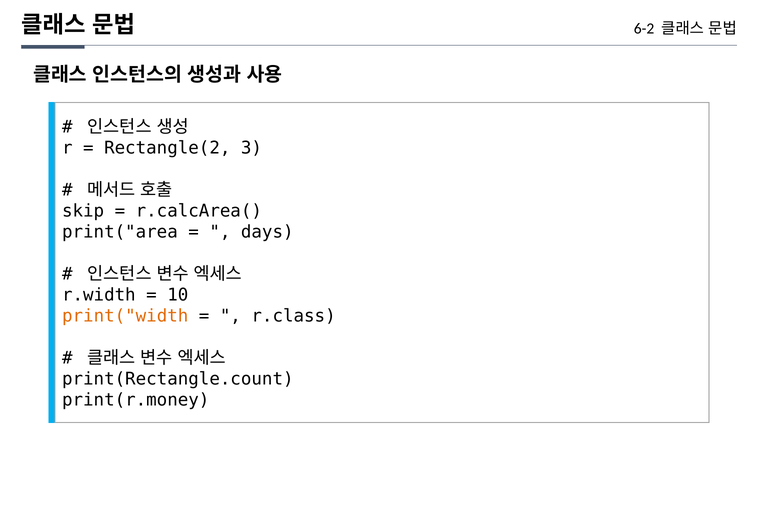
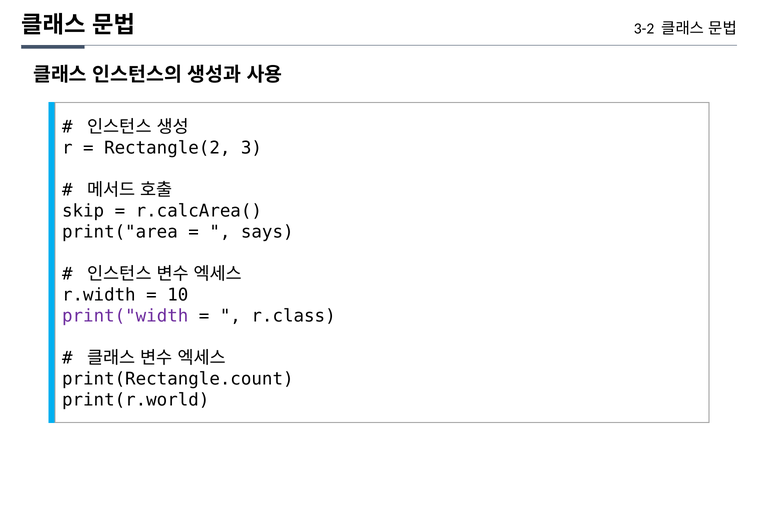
6-2: 6-2 -> 3-2
days: days -> says
print("width colour: orange -> purple
print(r.money: print(r.money -> print(r.world
